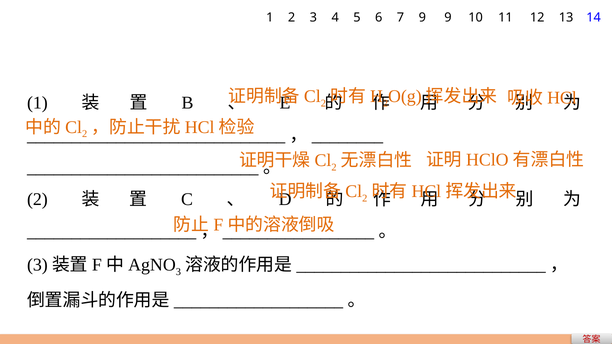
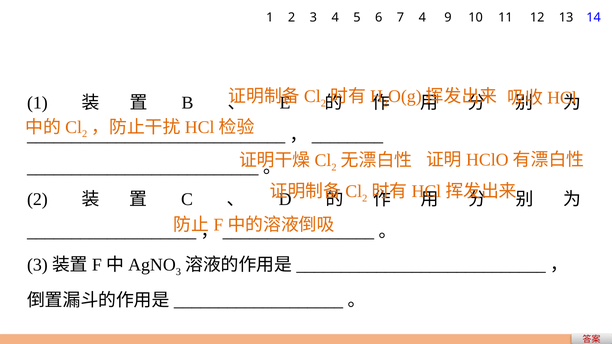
7 9: 9 -> 4
